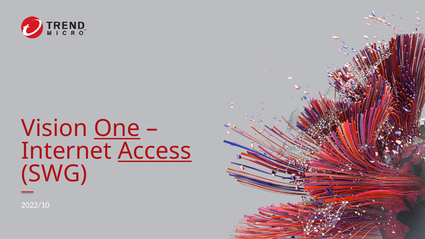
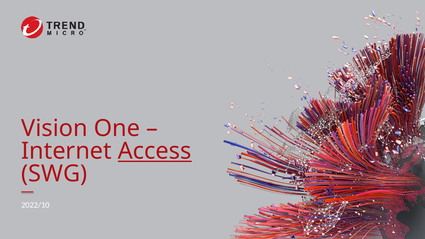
One underline: present -> none
